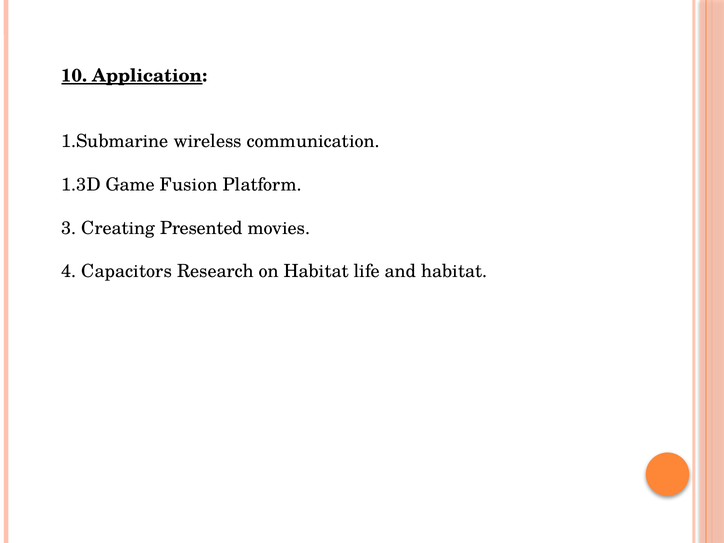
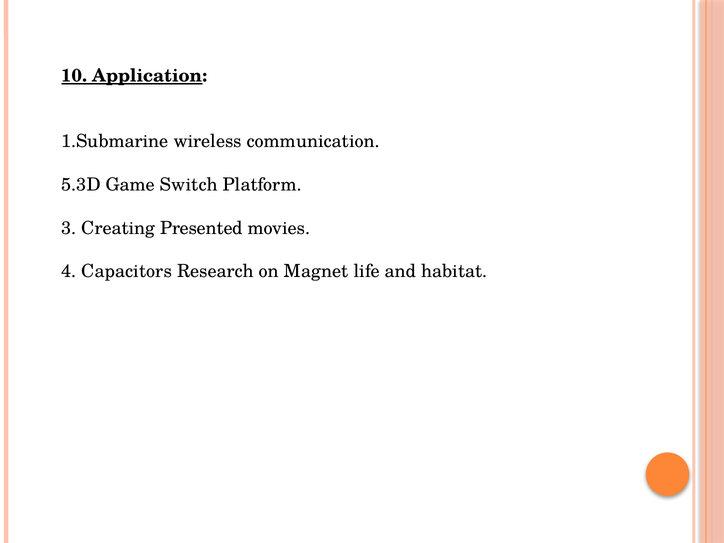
1.3D: 1.3D -> 5.3D
Fusion: Fusion -> Switch
on Habitat: Habitat -> Magnet
